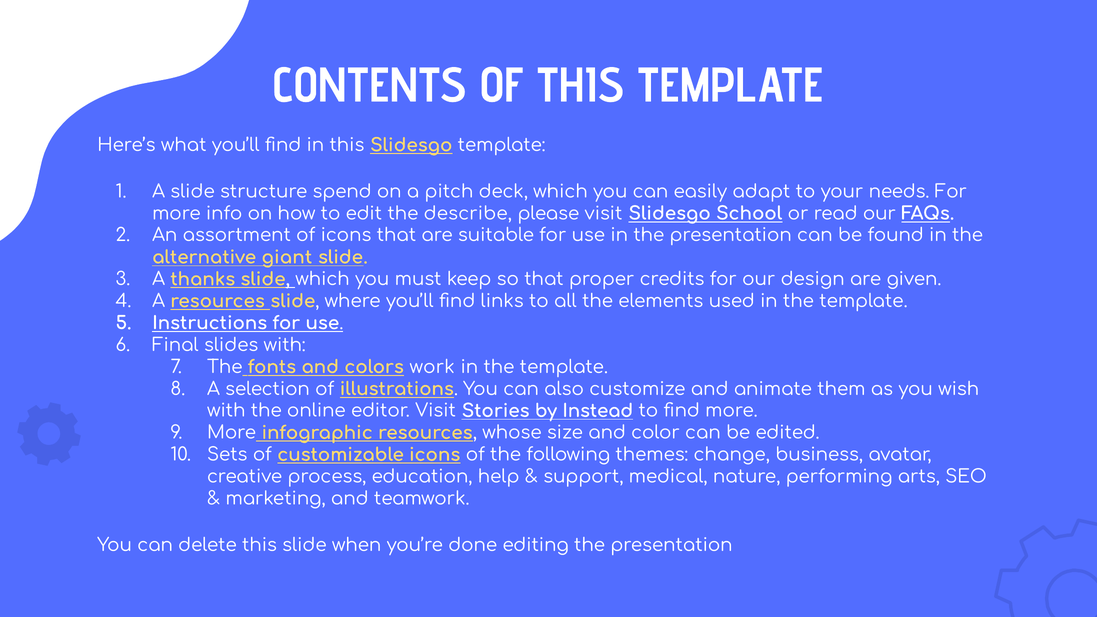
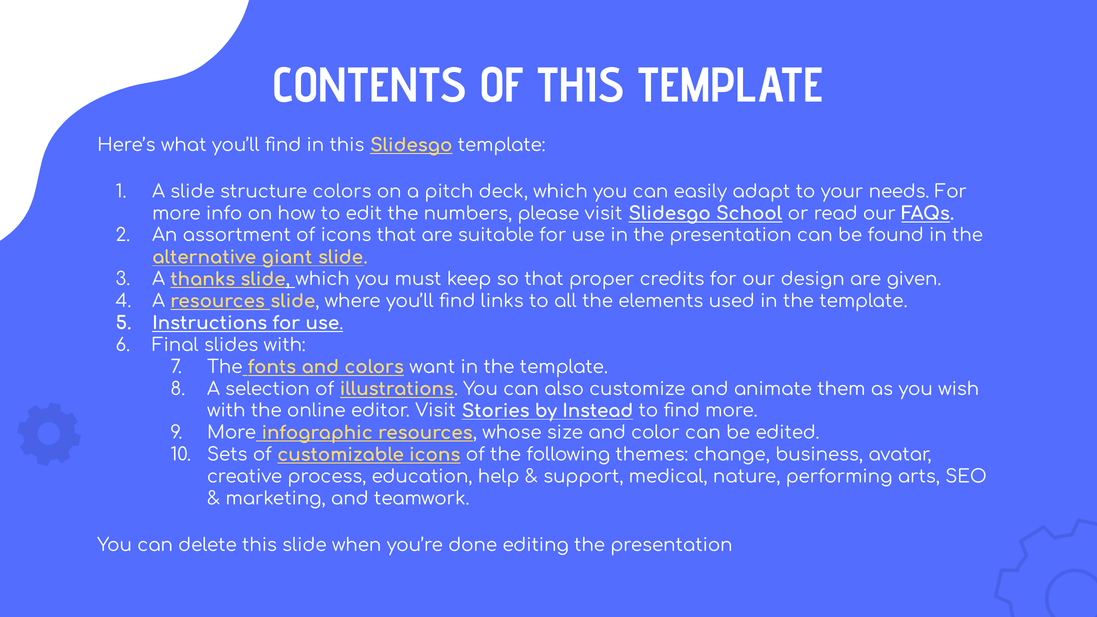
structure spend: spend -> colors
describe: describe -> numbers
work: work -> want
